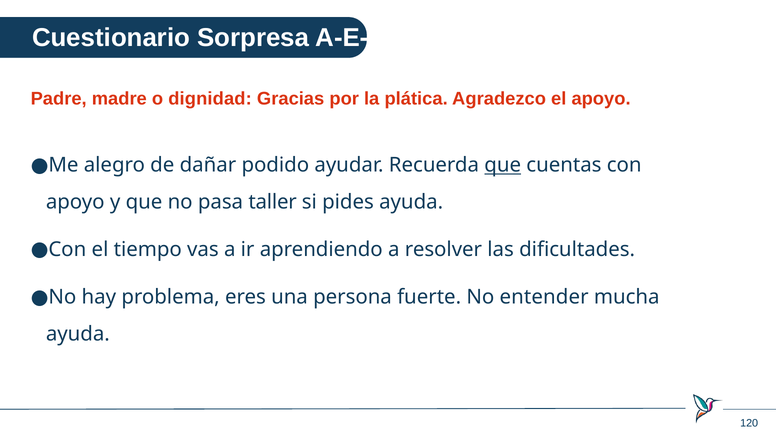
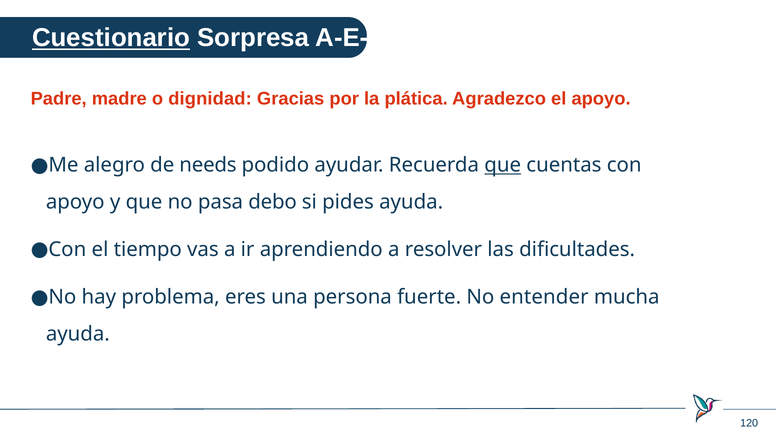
Cuestionario underline: none -> present
dañar: dañar -> needs
taller: taller -> debo
